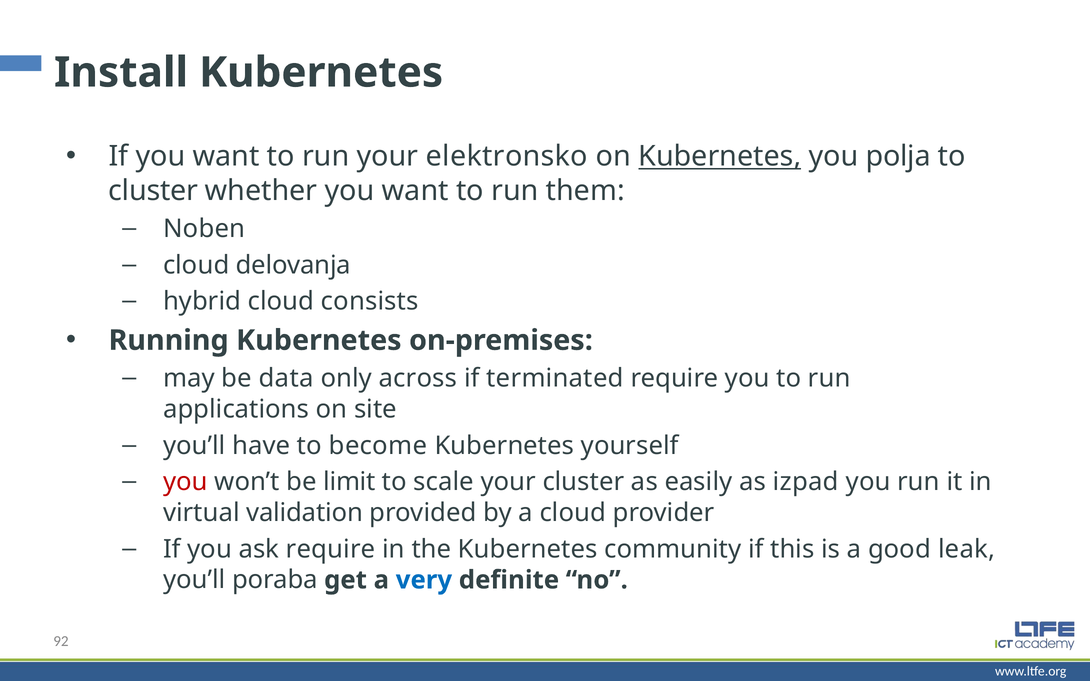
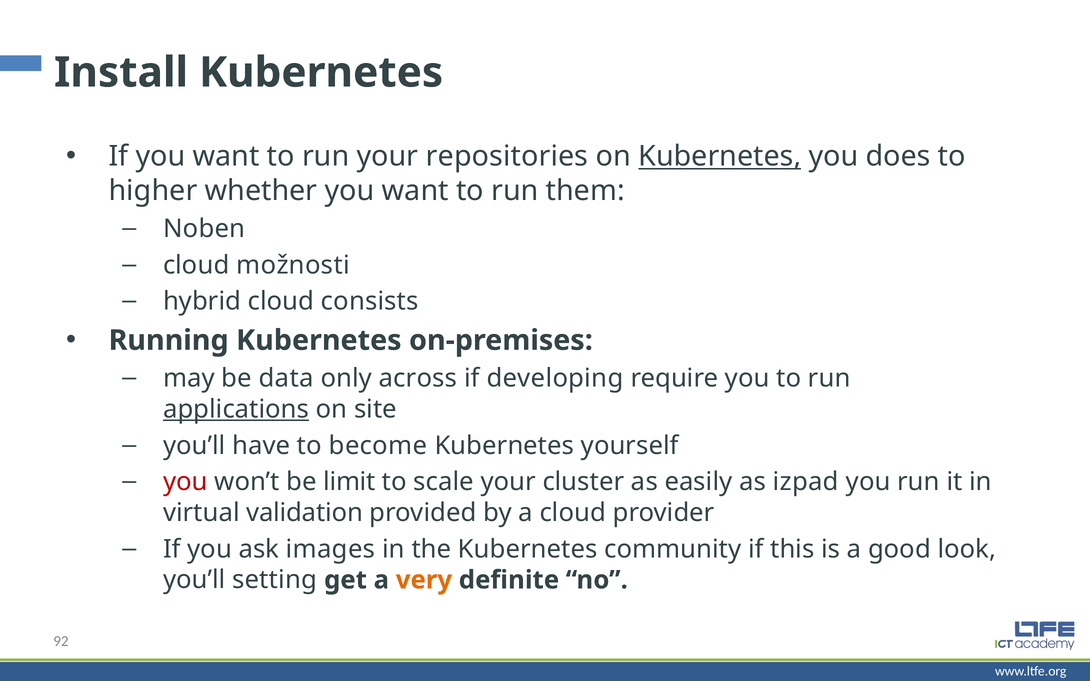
elektronsko: elektronsko -> repositories
polja: polja -> does
cluster at (153, 191): cluster -> higher
delovanja: delovanja -> možnosti
terminated: terminated -> developing
applications underline: none -> present
ask require: require -> images
leak: leak -> look
poraba: poraba -> setting
very colour: blue -> orange
